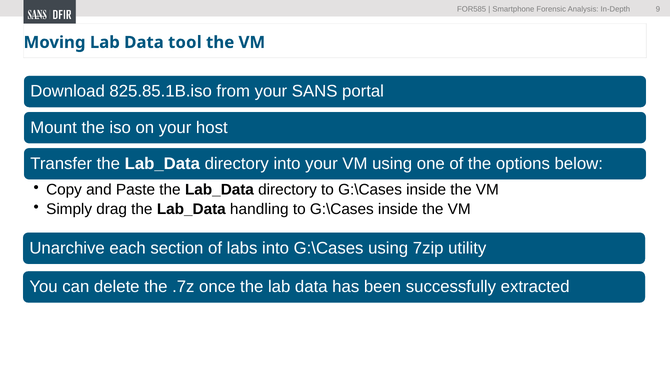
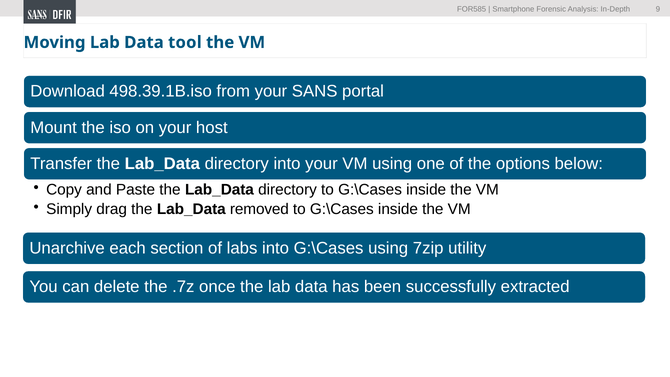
825.85.1B.iso: 825.85.1B.iso -> 498.39.1B.iso
handling: handling -> removed
